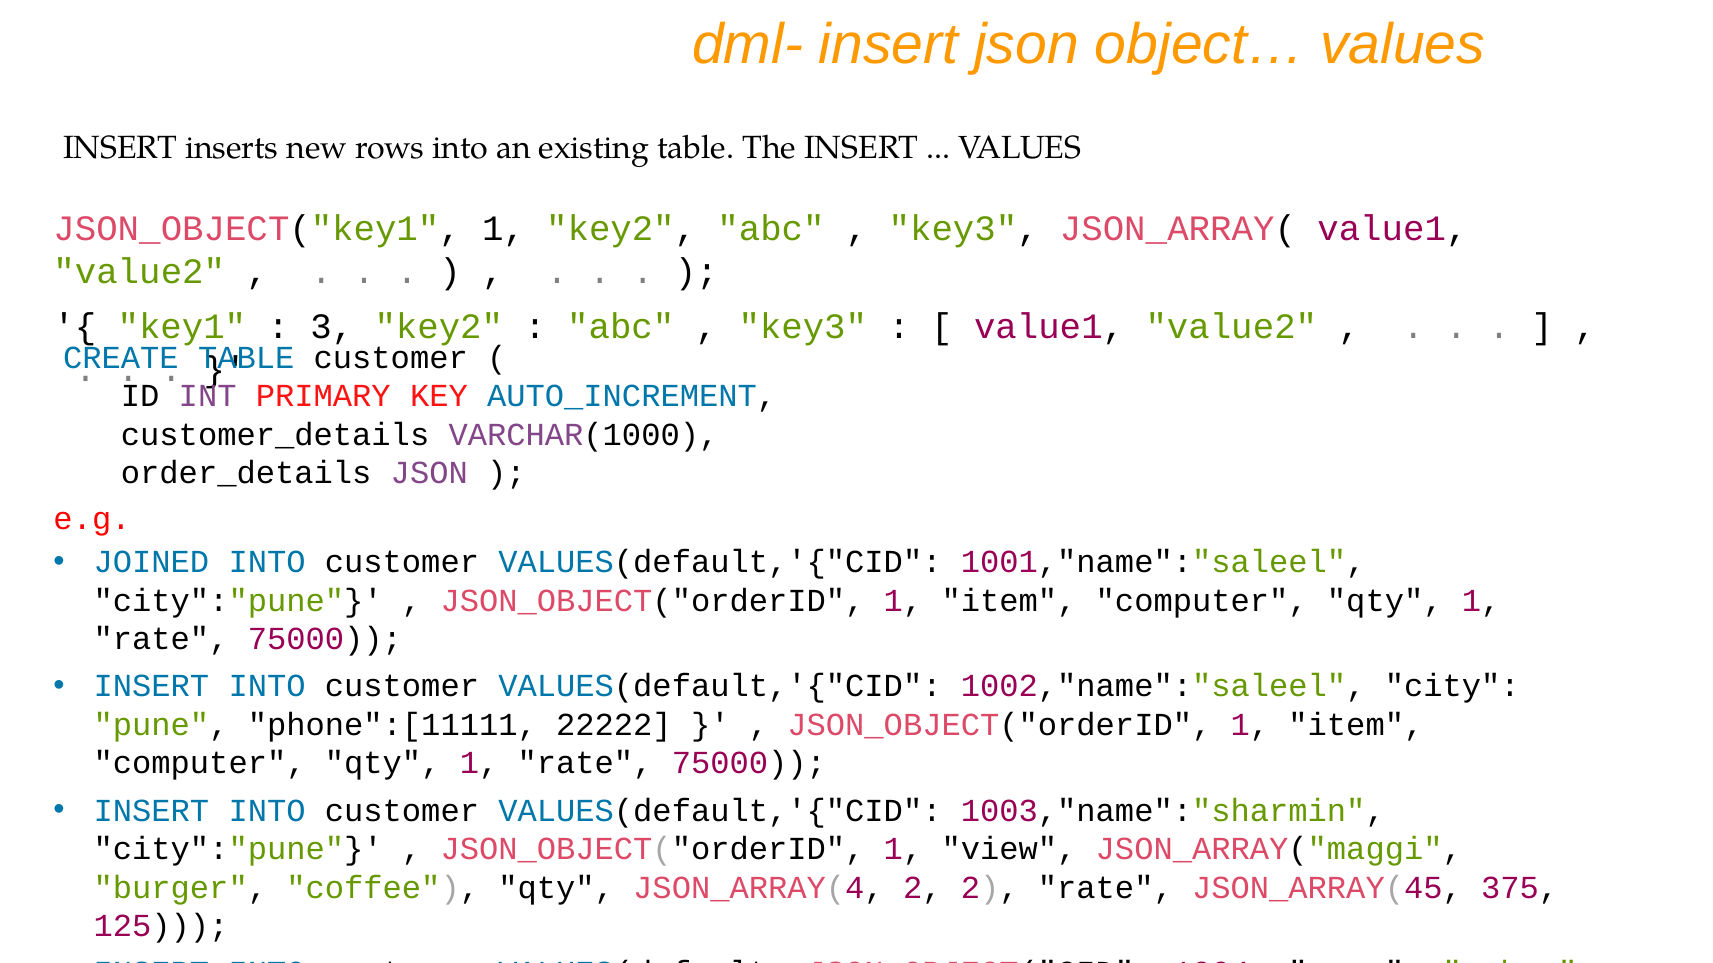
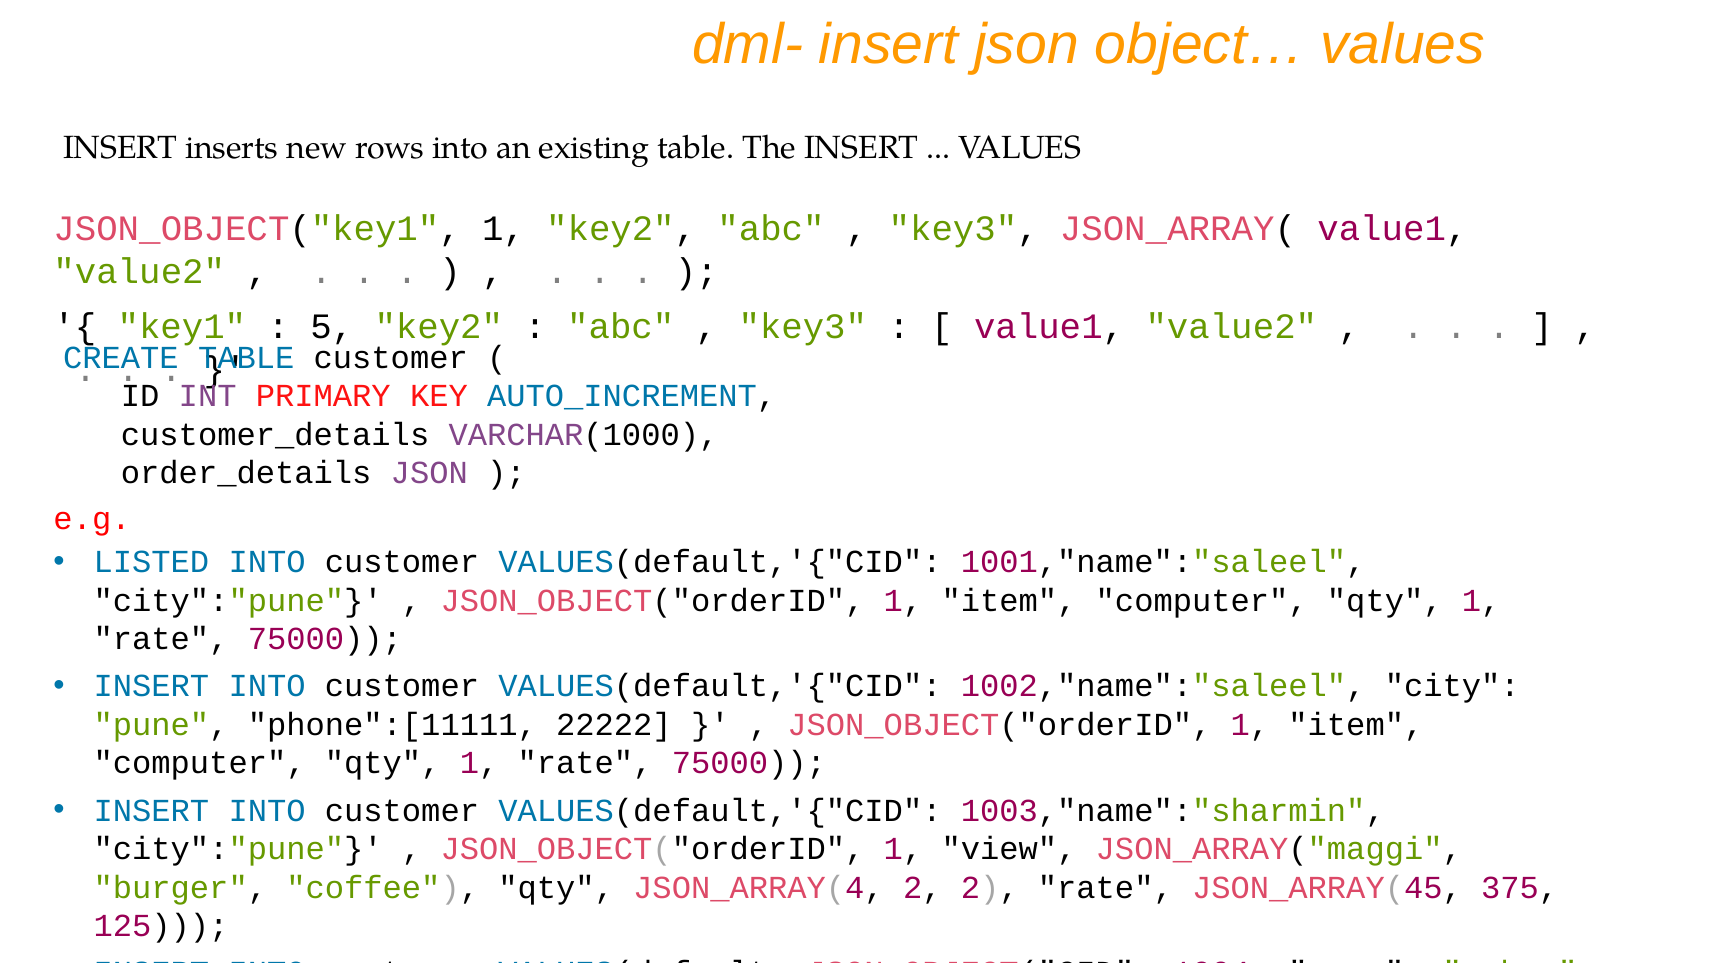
3: 3 -> 5
JOINED: JOINED -> LISTED
